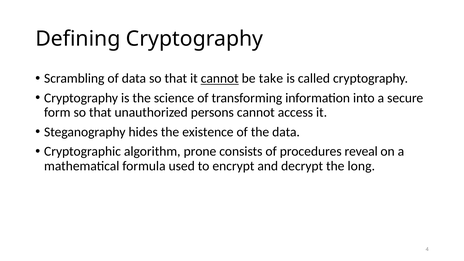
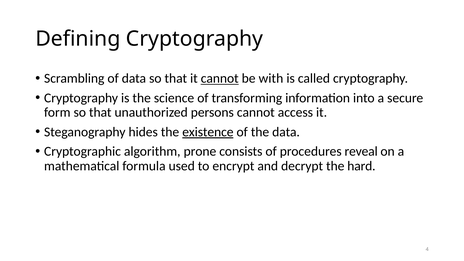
take: take -> with
existence underline: none -> present
long: long -> hard
